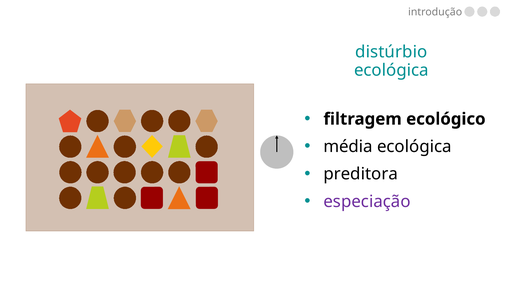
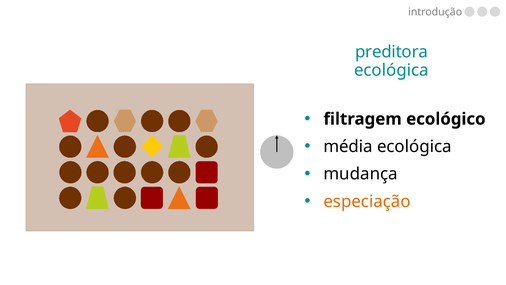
distúrbio: distúrbio -> preditora
preditora: preditora -> mudança
especiação colour: purple -> orange
